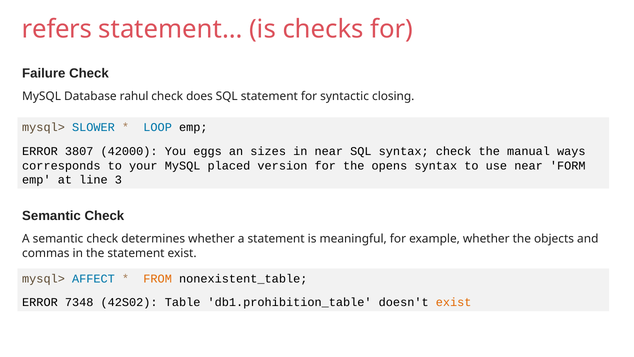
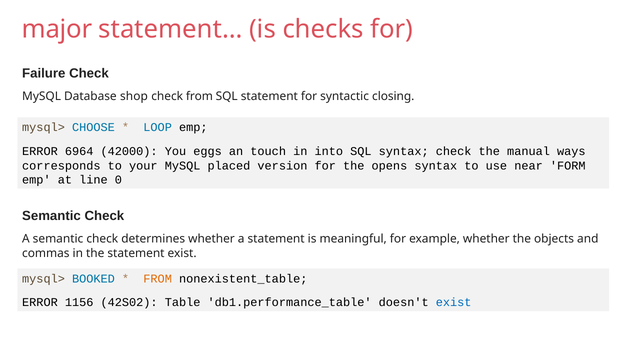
refers: refers -> major
rahul: rahul -> shop
check does: does -> from
SLOWER: SLOWER -> CHOOSE
3807: 3807 -> 6964
sizes: sizes -> touch
in near: near -> into
3: 3 -> 0
AFFECT: AFFECT -> BOOKED
7348: 7348 -> 1156
db1.prohibition_table: db1.prohibition_table -> db1.performance_table
exist at (454, 302) colour: orange -> blue
